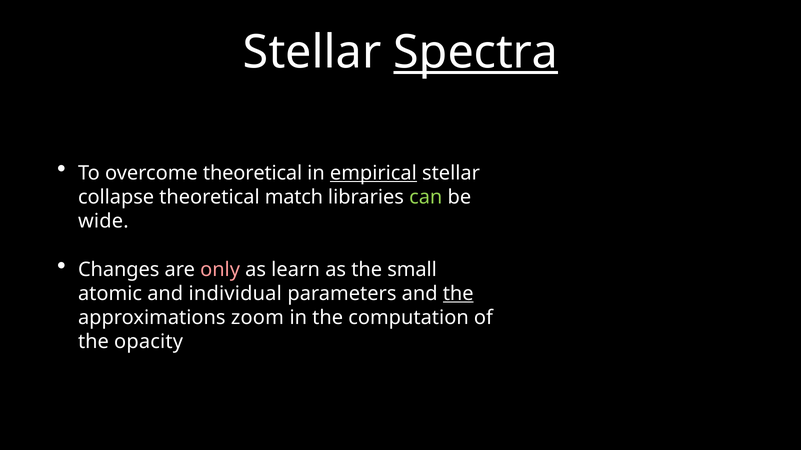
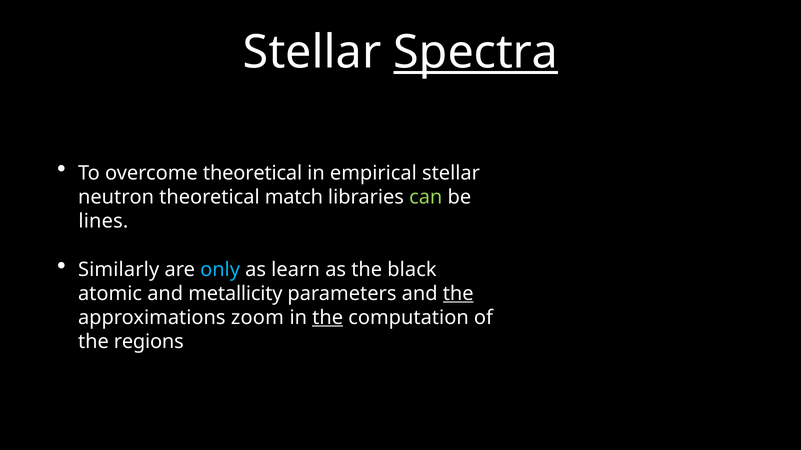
empirical underline: present -> none
collapse: collapse -> neutron
wide: wide -> lines
Changes: Changes -> Similarly
only colour: pink -> light blue
small: small -> black
individual: individual -> metallicity
the at (328, 318) underline: none -> present
opacity: opacity -> regions
